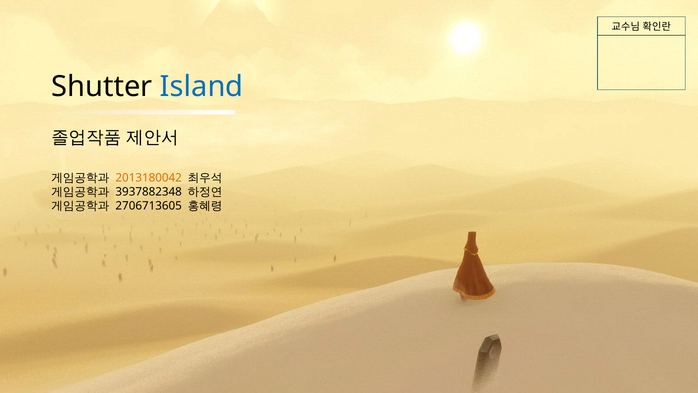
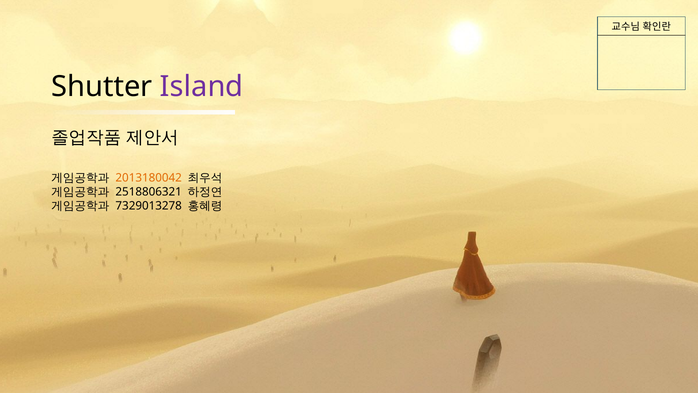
Island colour: blue -> purple
3937882348: 3937882348 -> 2518806321
2706713605: 2706713605 -> 7329013278
